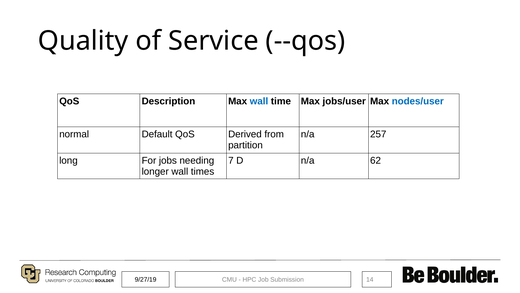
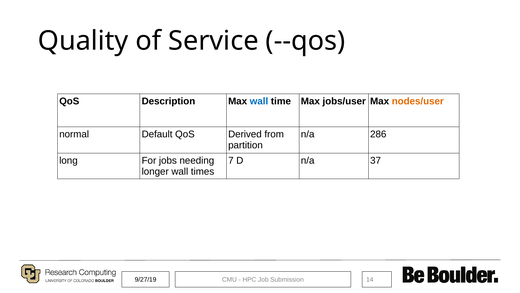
nodes/user colour: blue -> orange
257: 257 -> 286
62: 62 -> 37
